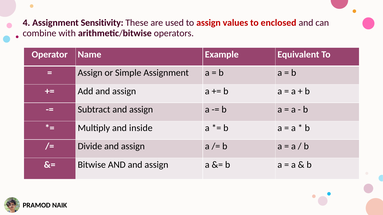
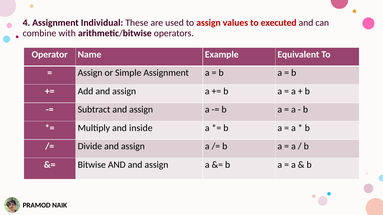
Sensitivity: Sensitivity -> Individual
enclosed: enclosed -> executed
